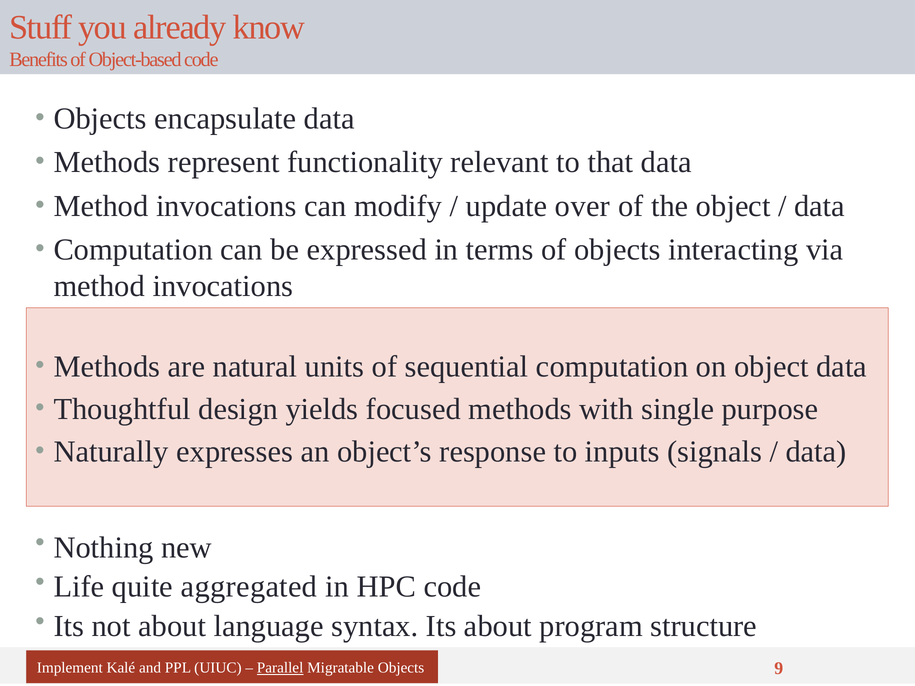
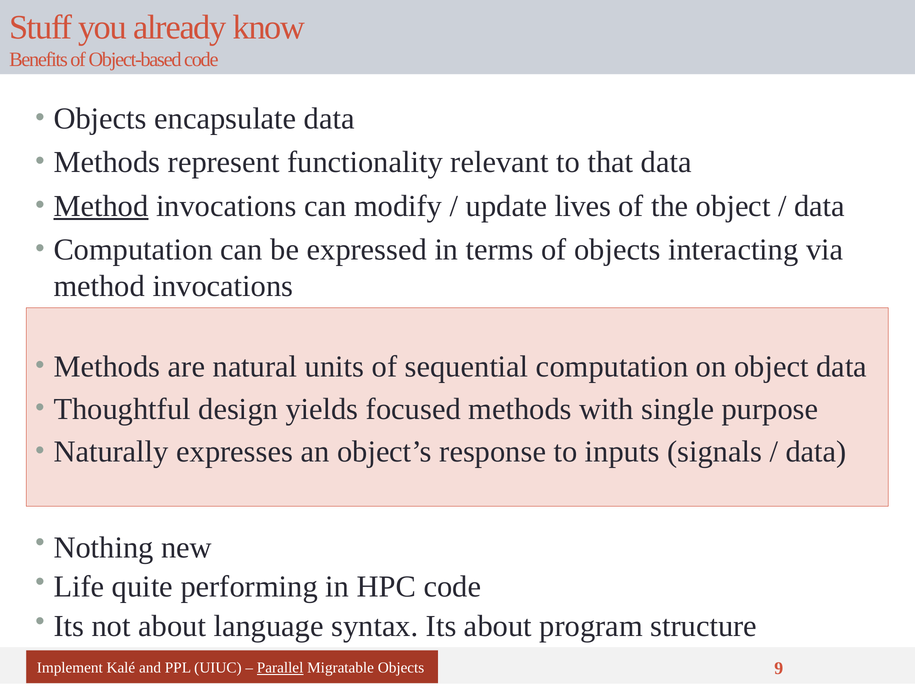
Method at (101, 206) underline: none -> present
over: over -> lives
aggregated: aggregated -> performing
